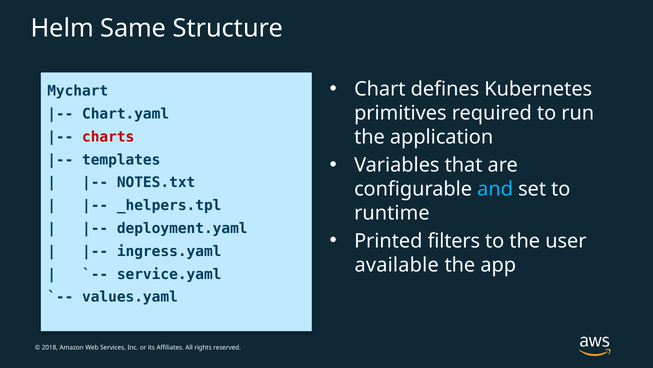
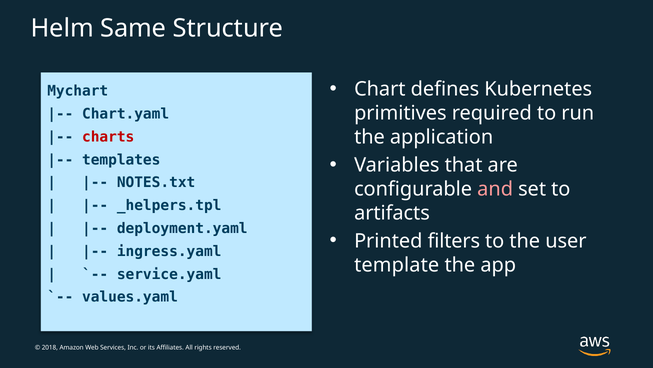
and colour: light blue -> pink
runtime: runtime -> artifacts
available: available -> template
